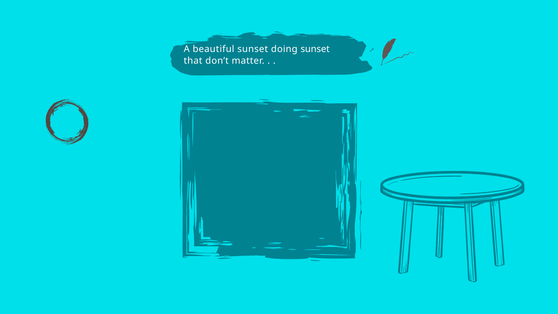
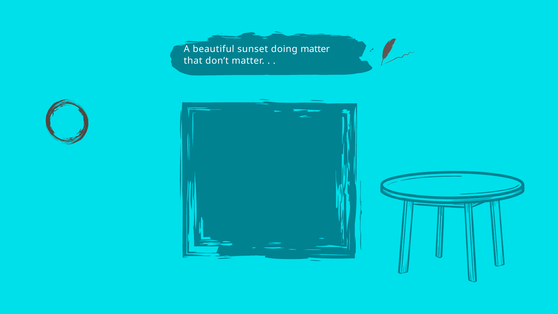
doing sunset: sunset -> matter
